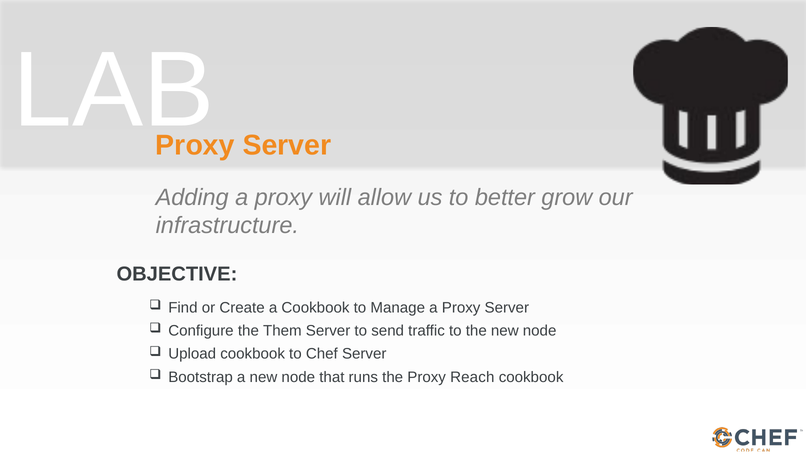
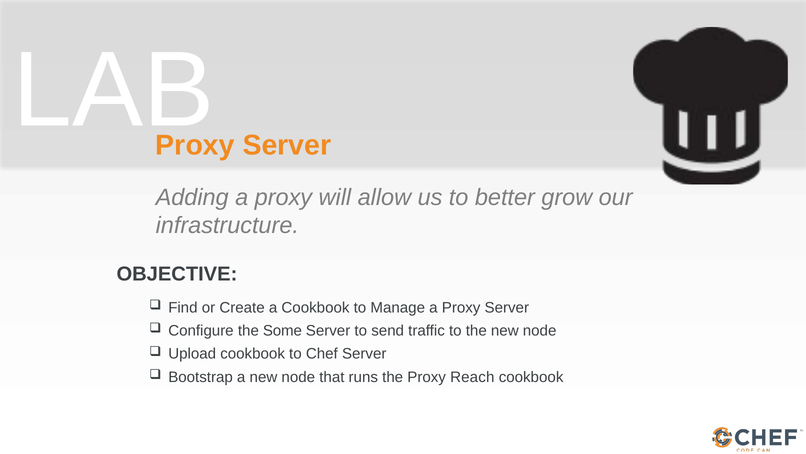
Them: Them -> Some
